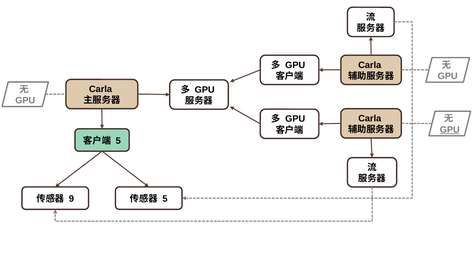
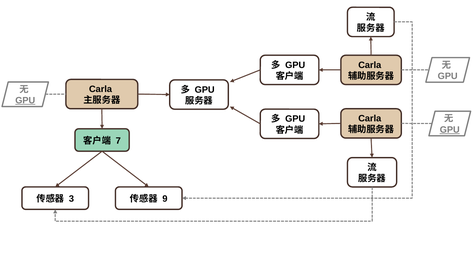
GPU at (25, 100) underline: none -> present
5 at (118, 141): 5 -> 7
9: 9 -> 3
5 at (165, 199): 5 -> 9
